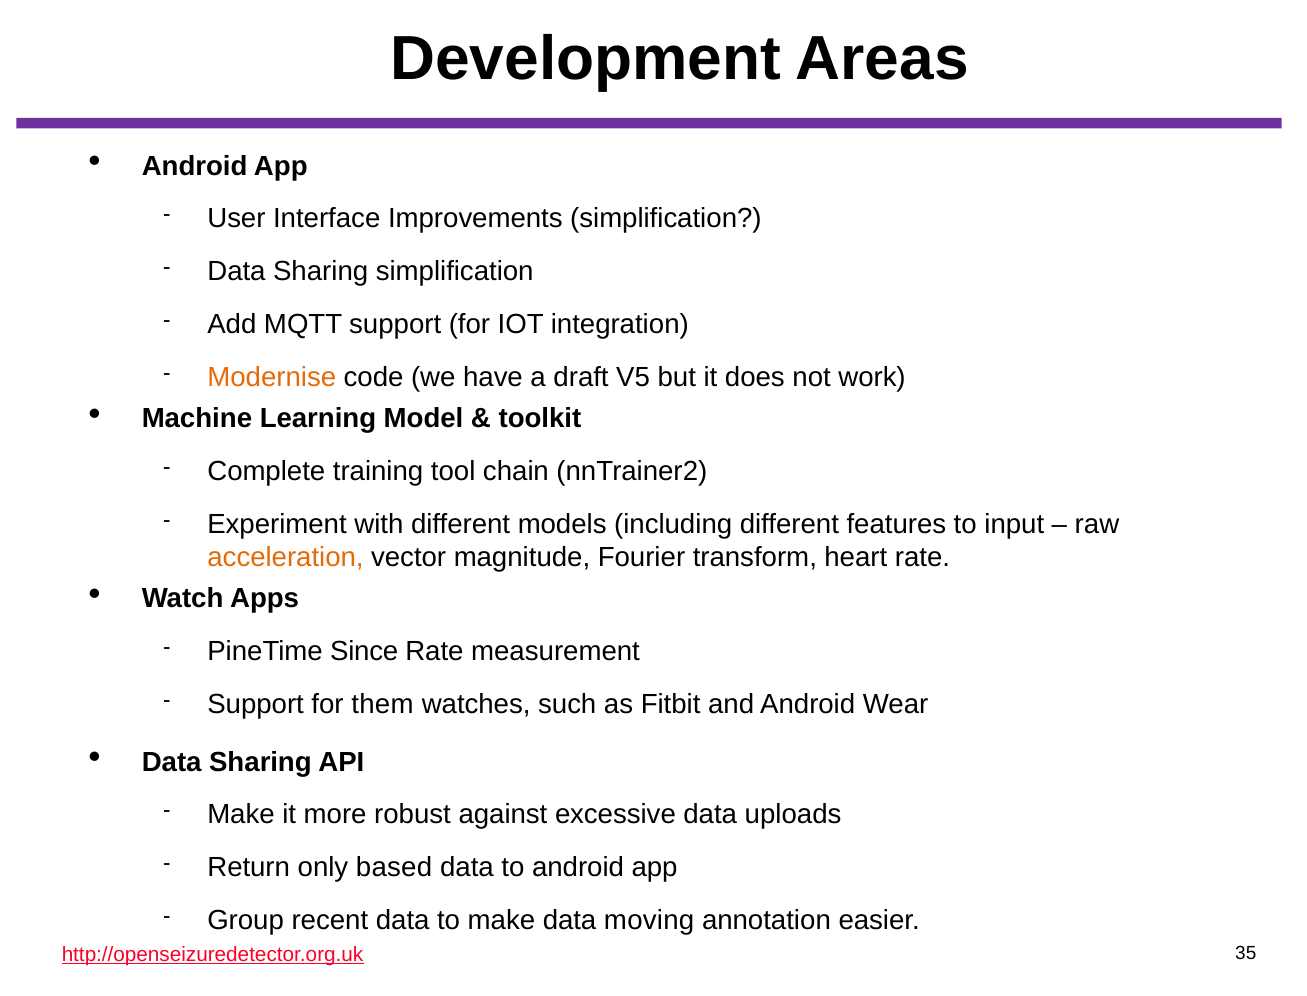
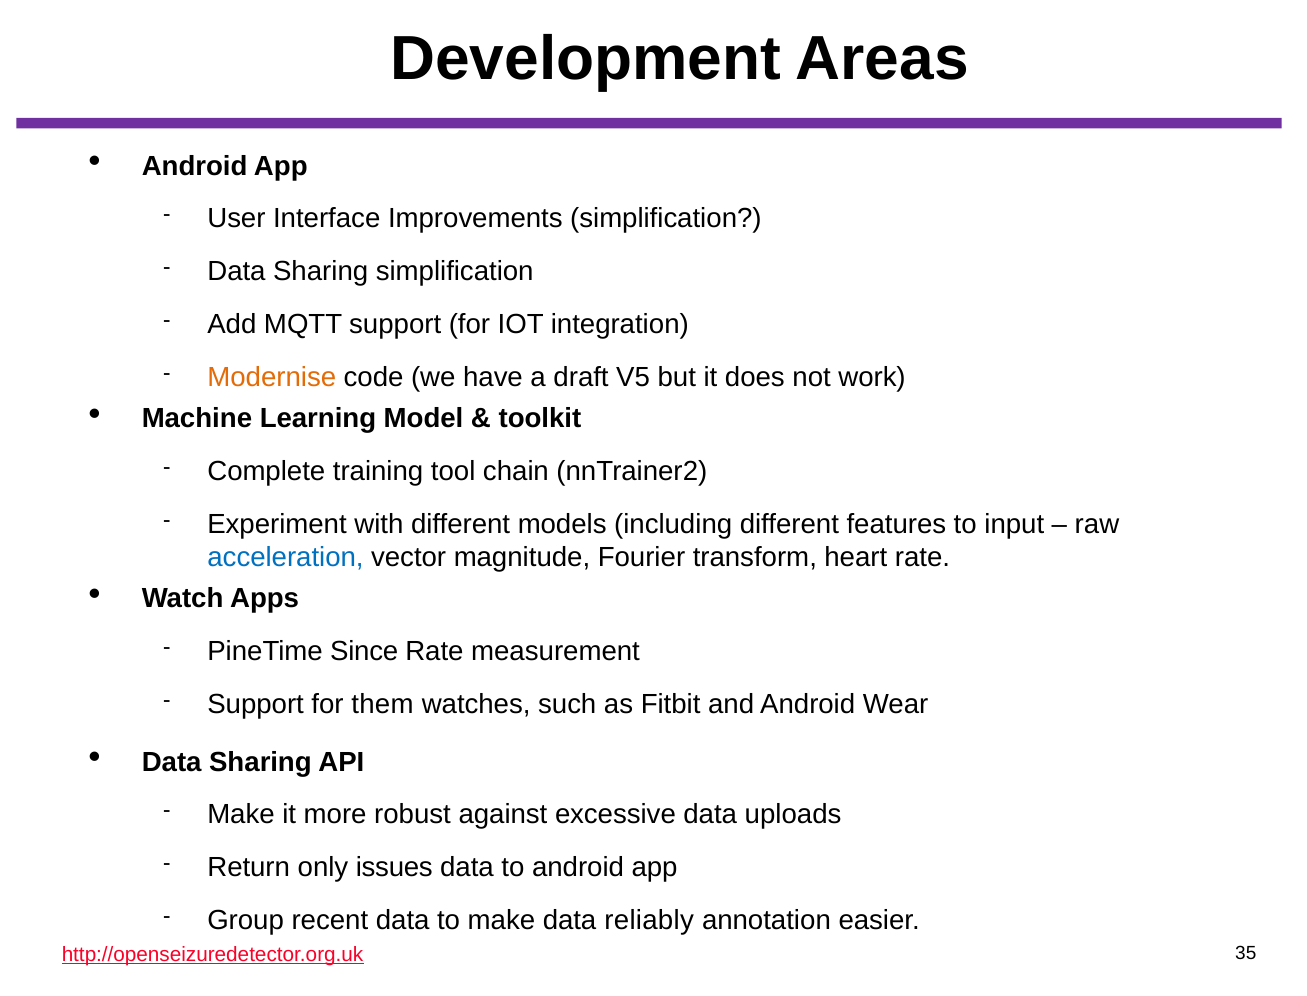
acceleration colour: orange -> blue
based: based -> issues
moving: moving -> reliably
